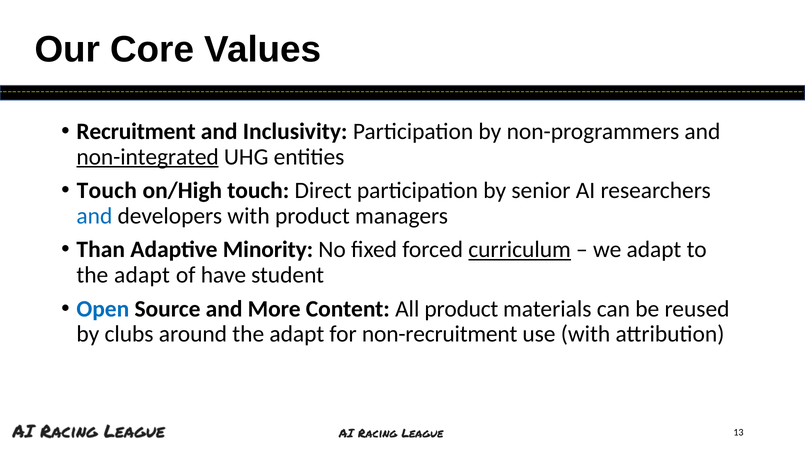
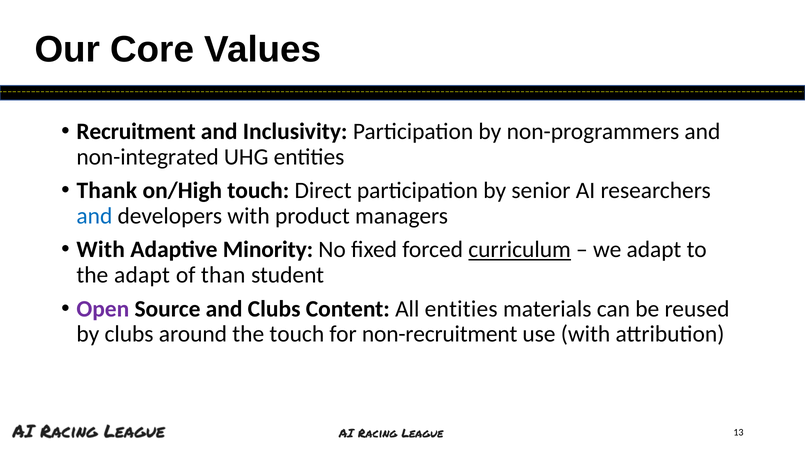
non-integrated underline: present -> none
Touch at (107, 190): Touch -> Thank
Than at (101, 250): Than -> With
have: have -> than
Open colour: blue -> purple
and More: More -> Clubs
All product: product -> entities
around the adapt: adapt -> touch
